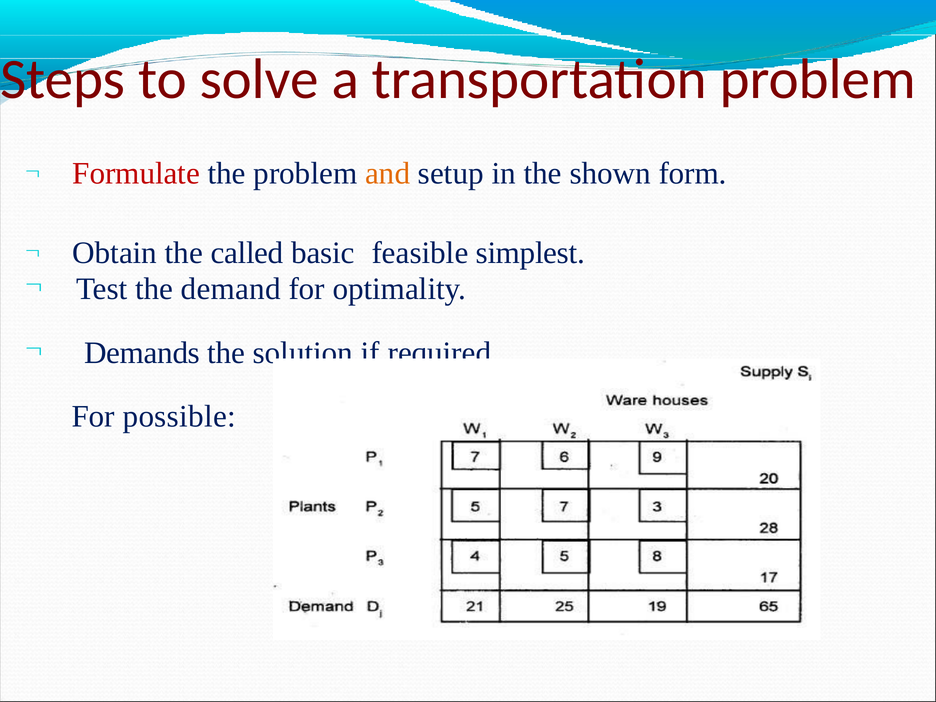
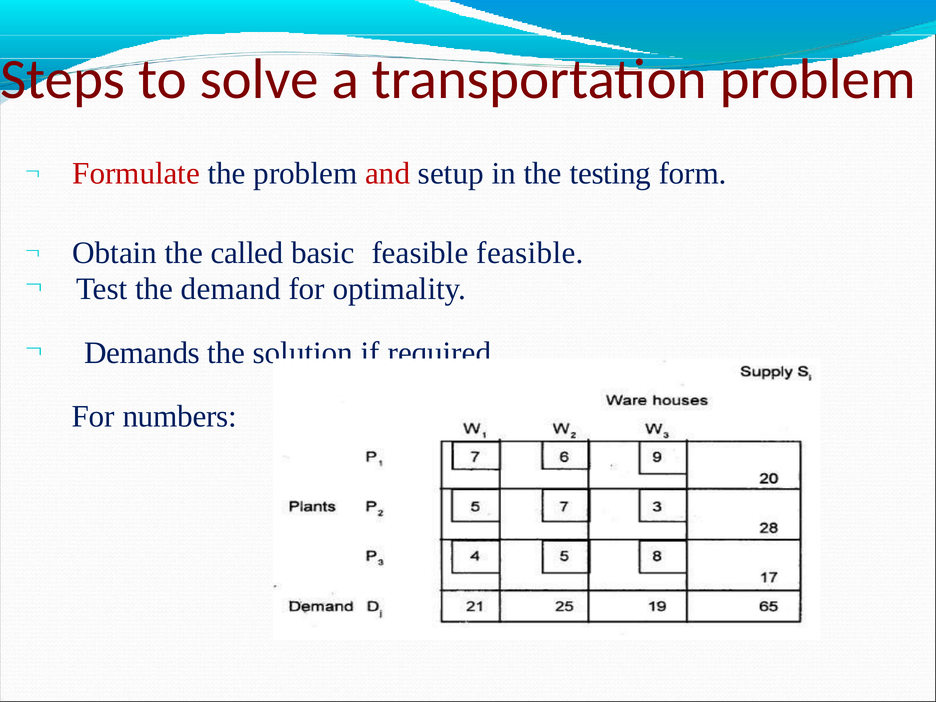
and colour: orange -> red
shown: shown -> testing
feasible simplest: simplest -> feasible
possible: possible -> numbers
